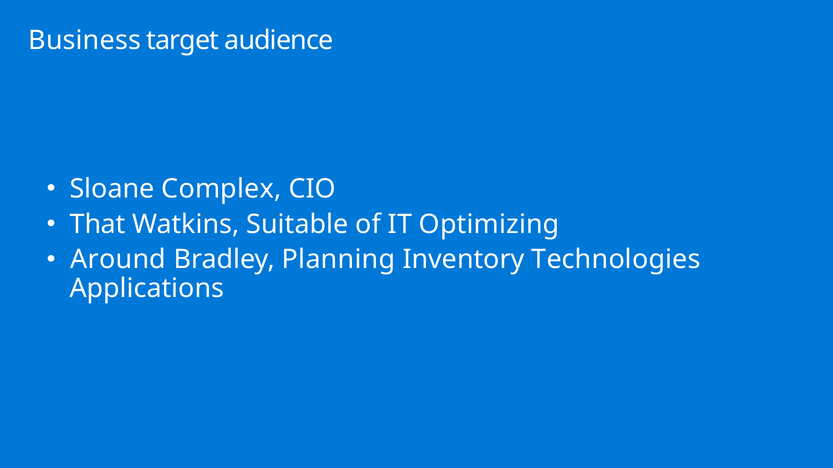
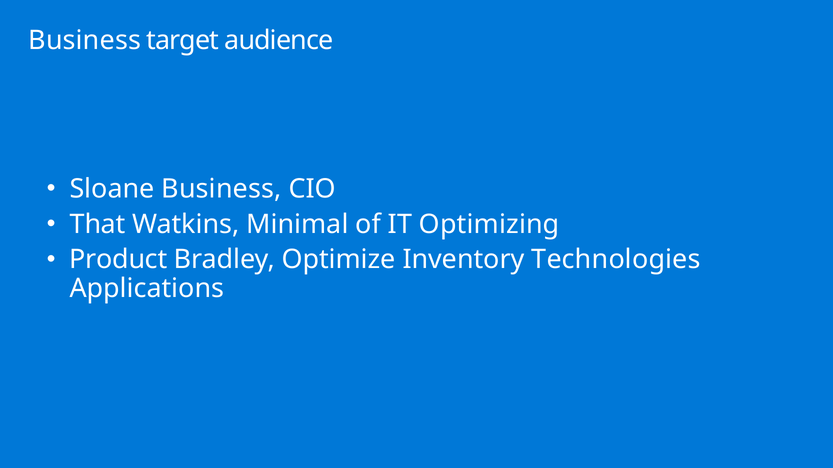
Sloane Complex: Complex -> Business
Suitable: Suitable -> Minimal
Around: Around -> Product
Planning: Planning -> Optimize
